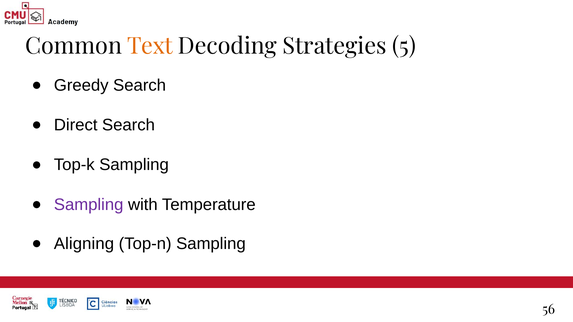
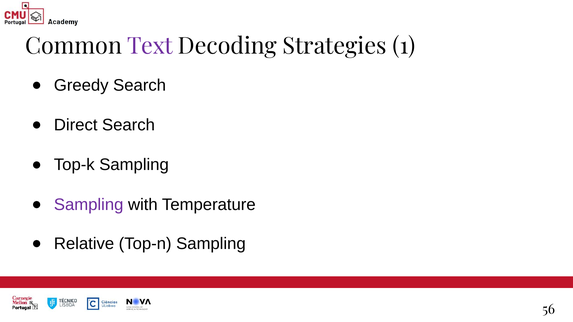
Text colour: orange -> purple
5: 5 -> 1
Aligning: Aligning -> Relative
